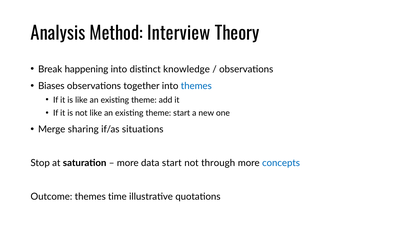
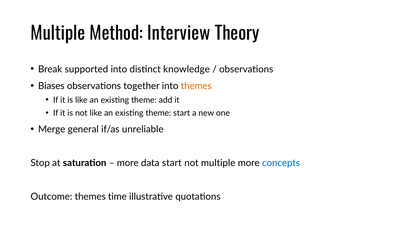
Analysis at (58, 34): Analysis -> Multiple
happening: happening -> supported
themes at (196, 86) colour: blue -> orange
sharing: sharing -> general
situations: situations -> unreliable
not through: through -> multiple
